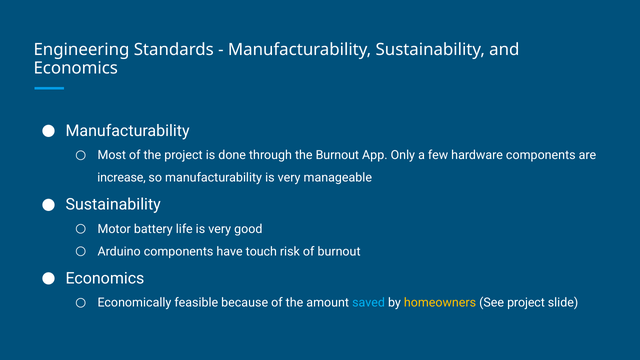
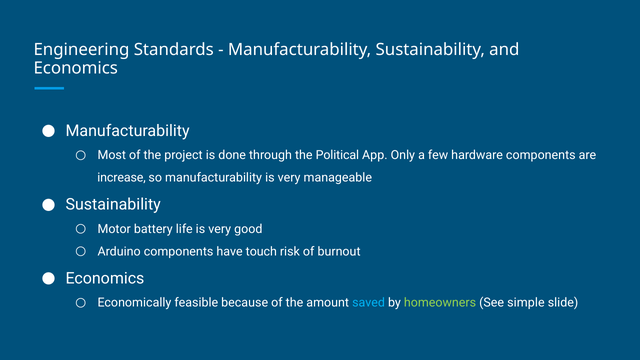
the Burnout: Burnout -> Political
homeowners colour: yellow -> light green
See project: project -> simple
